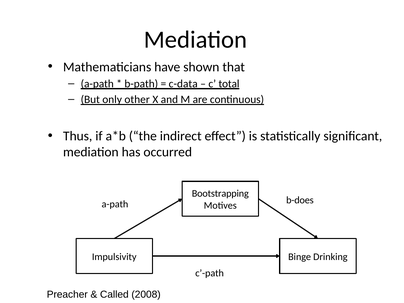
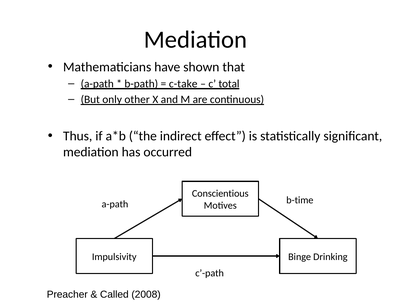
c-data: c-data -> c-take
Bootstrapping: Bootstrapping -> Conscientious
b-does: b-does -> b-time
